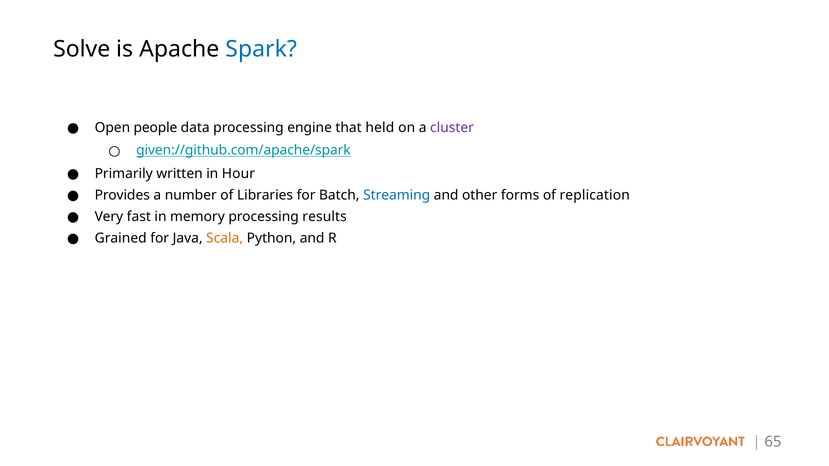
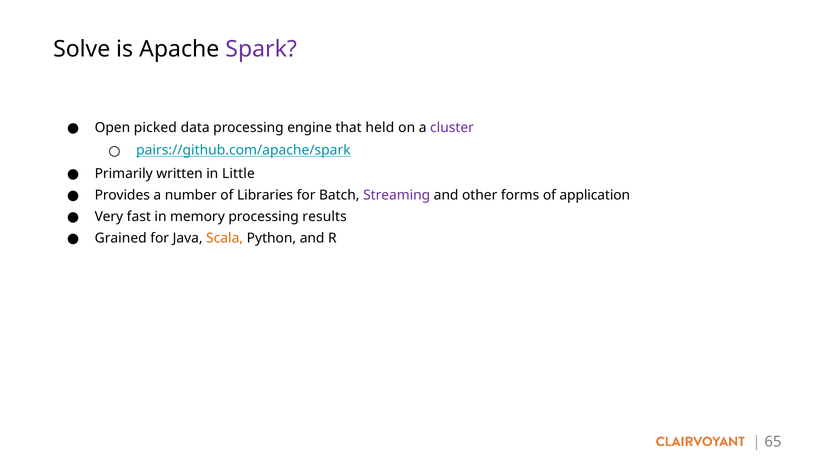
Spark colour: blue -> purple
people: people -> picked
given://github.com/apache/spark: given://github.com/apache/spark -> pairs://github.com/apache/spark
Hour: Hour -> Little
Streaming colour: blue -> purple
replication: replication -> application
